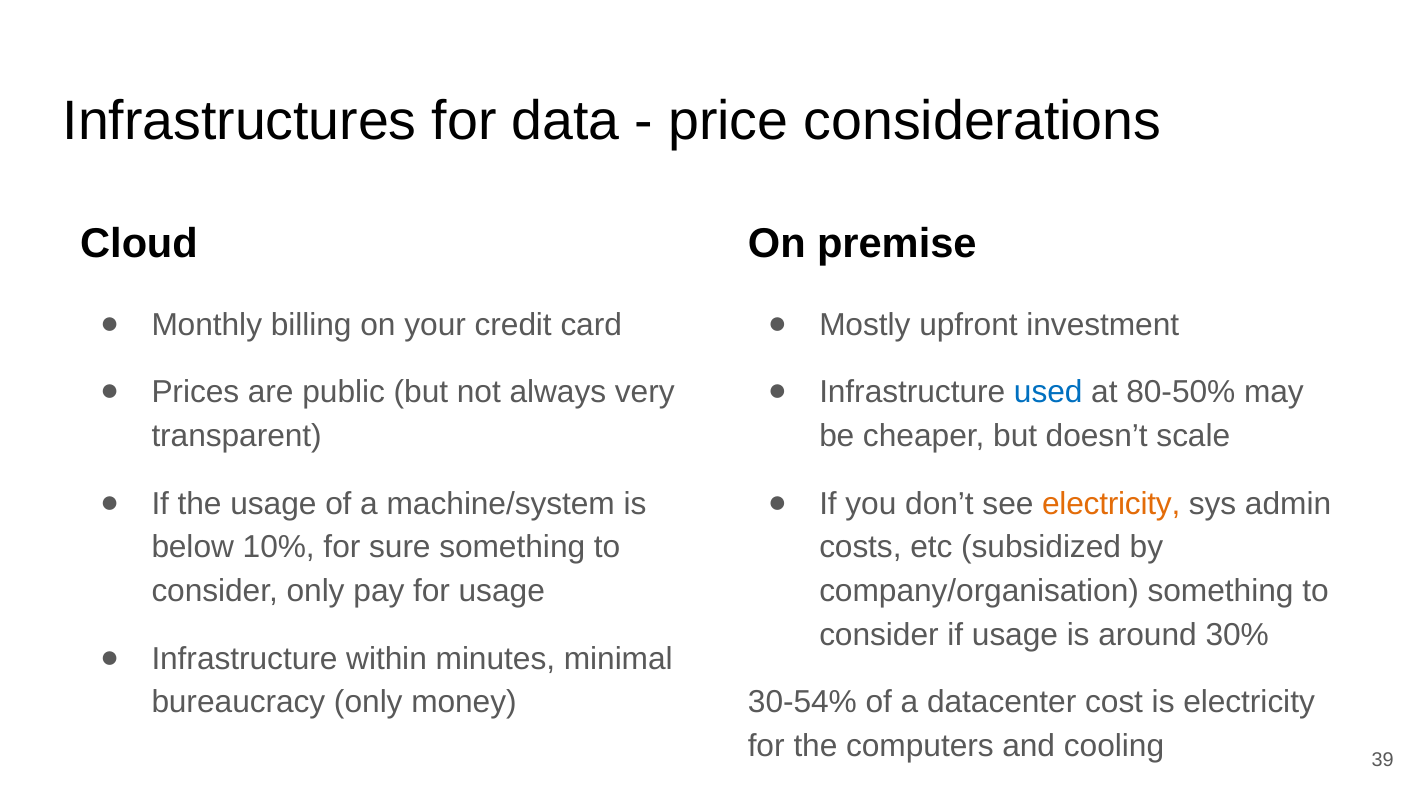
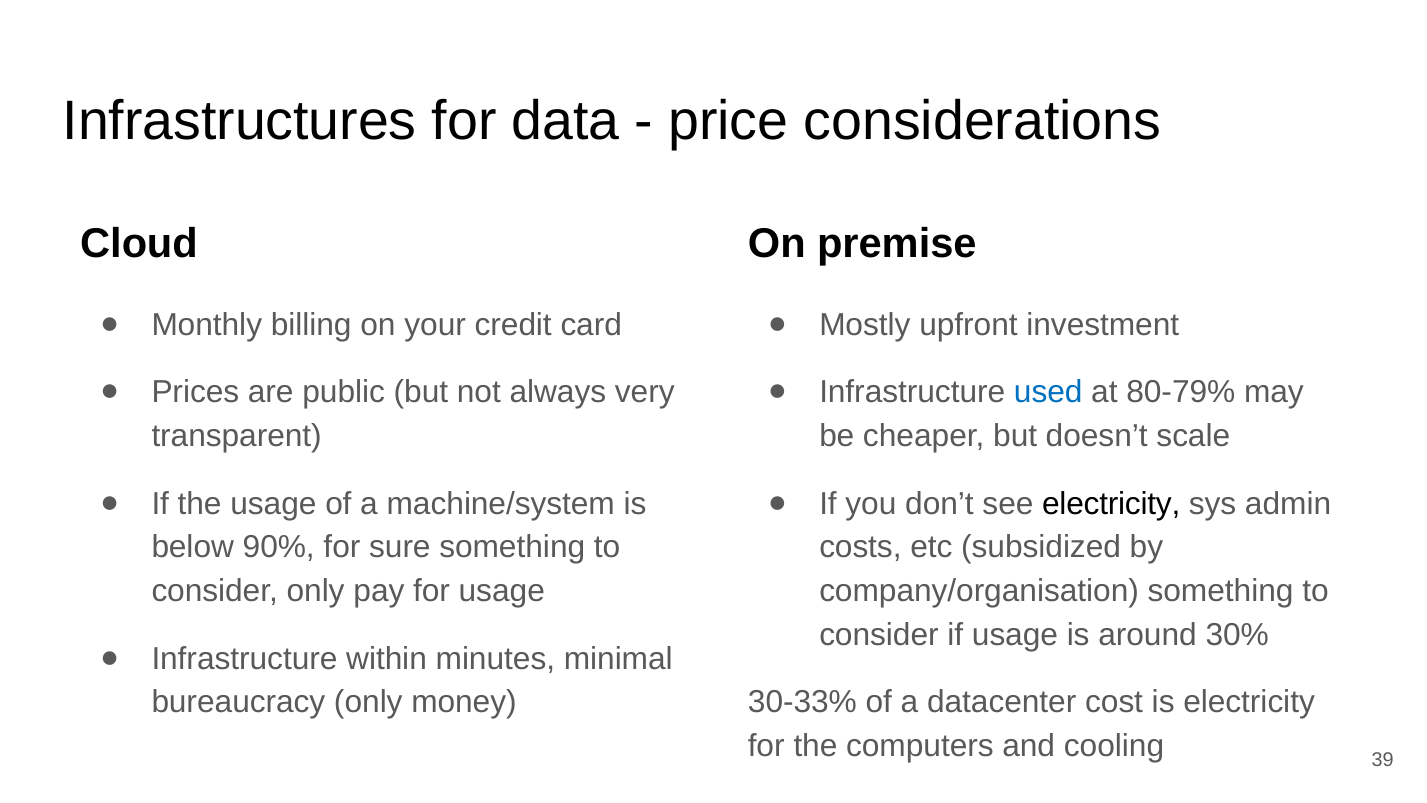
80-50%: 80-50% -> 80-79%
electricity at (1111, 503) colour: orange -> black
10%: 10% -> 90%
30-54%: 30-54% -> 30-33%
